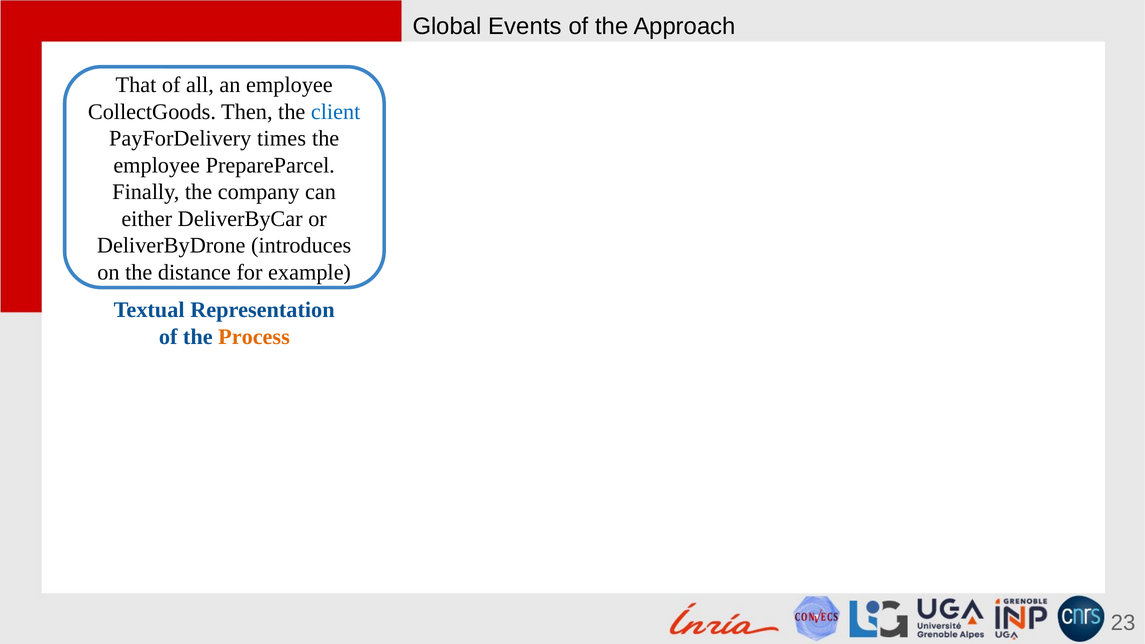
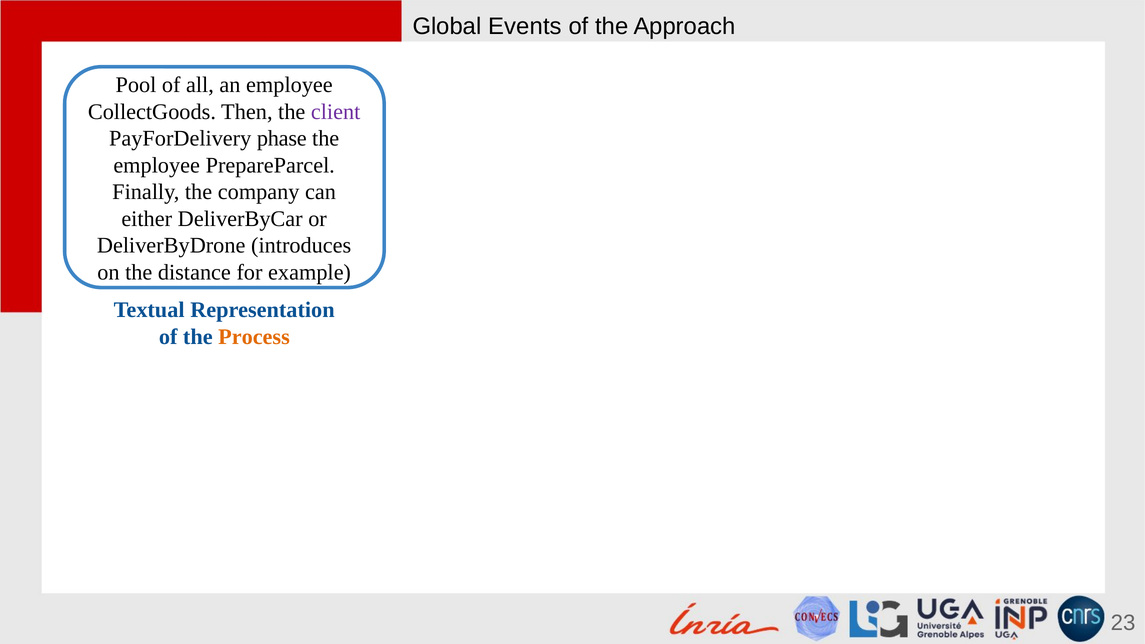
That: That -> Pool
client colour: blue -> purple
times: times -> phase
